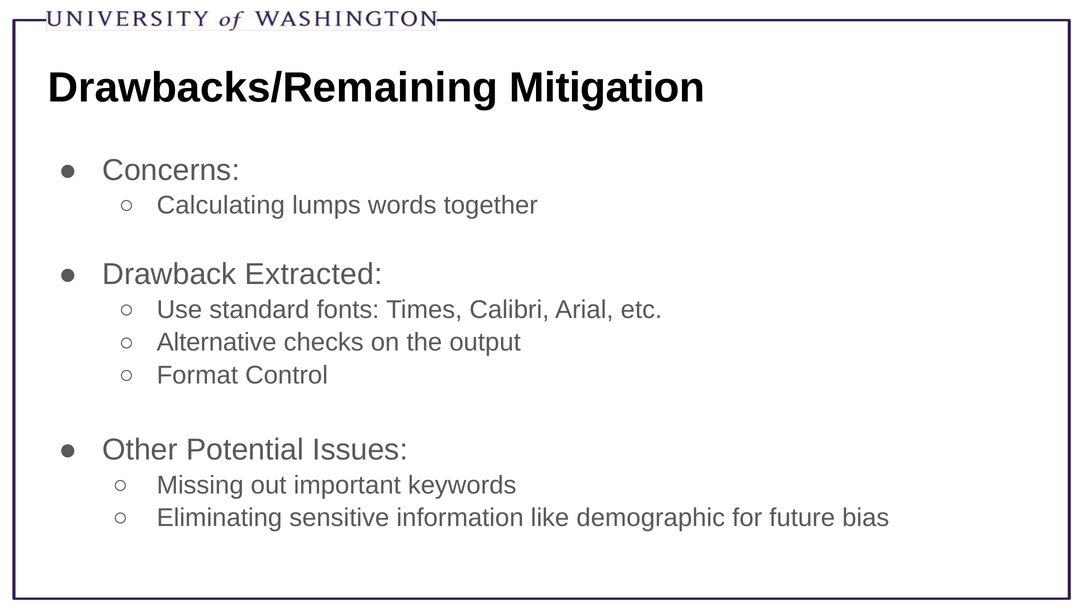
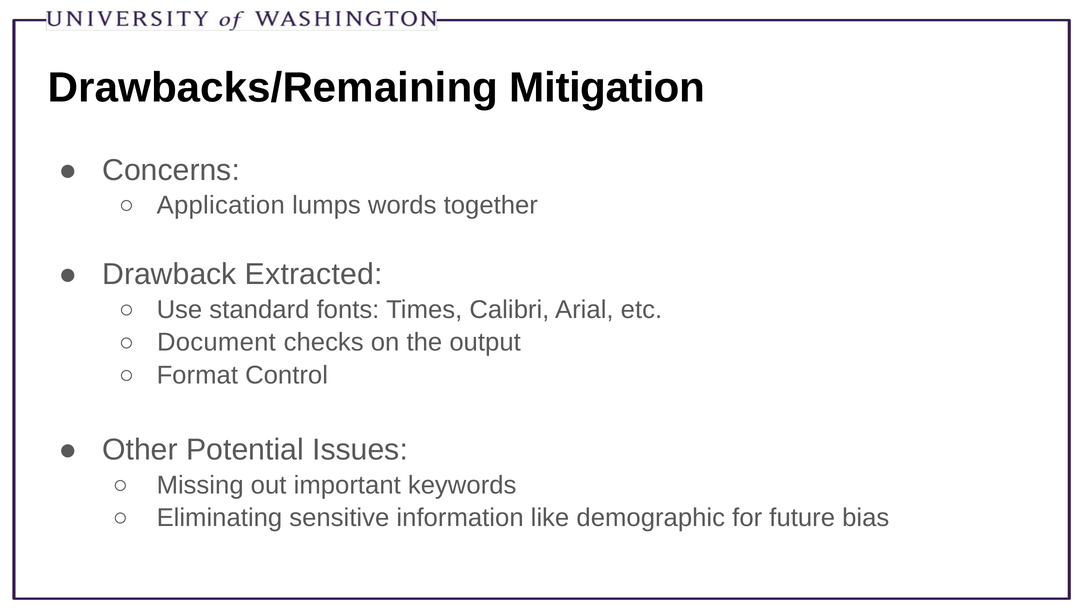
Calculating: Calculating -> Application
Alternative: Alternative -> Document
